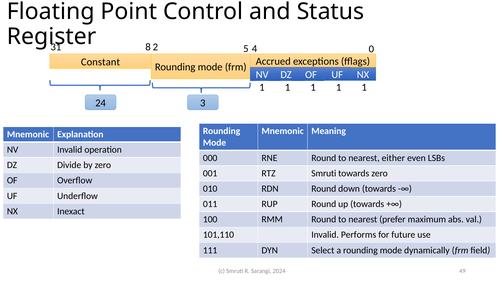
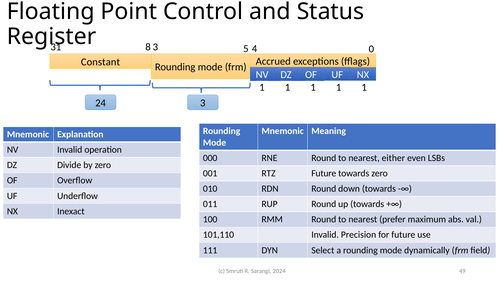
2 at (155, 47): 2 -> 3
RTZ Smruti: Smruti -> Future
Performs: Performs -> Precision
